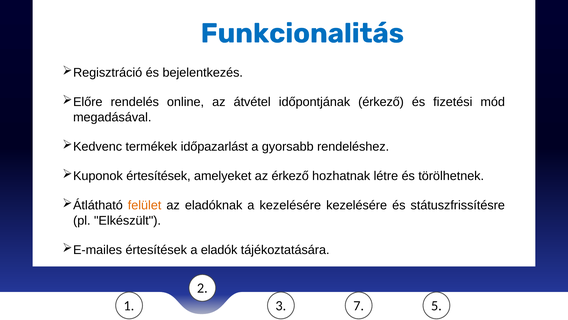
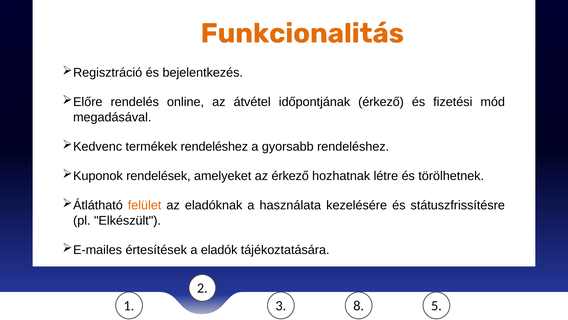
Funkcionalitás colour: blue -> orange
termékek időpazarlást: időpazarlást -> rendeléshez
értesítések at (158, 176): értesítések -> rendelések
a kezelésére: kezelésére -> használata
7: 7 -> 8
